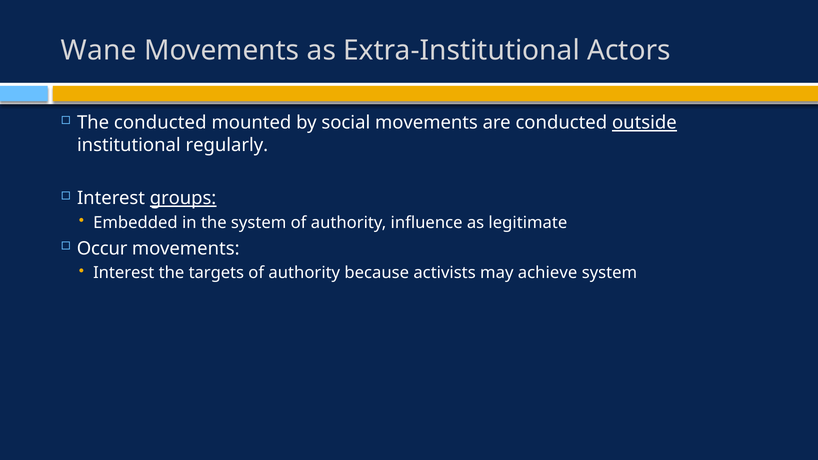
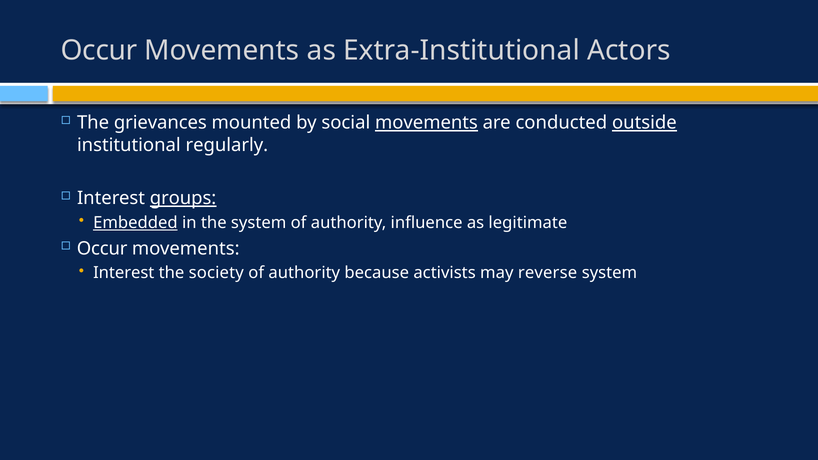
Wane at (99, 51): Wane -> Occur
The conducted: conducted -> grievances
movements at (426, 123) underline: none -> present
Embedded underline: none -> present
targets: targets -> society
achieve: achieve -> reverse
